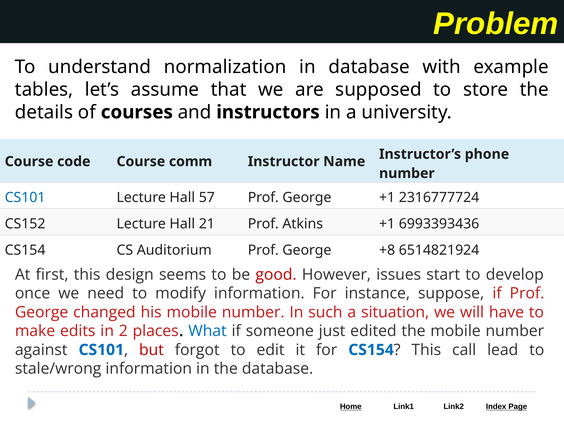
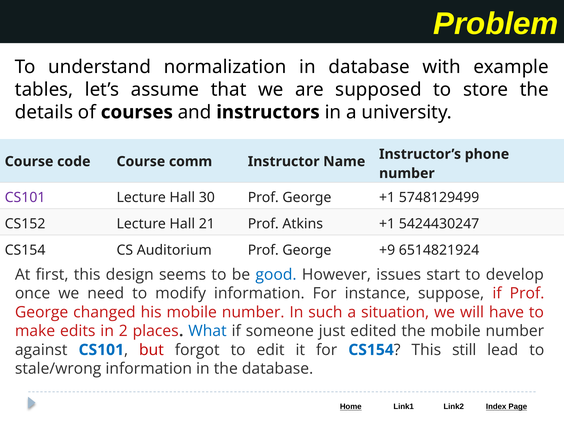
CS101 at (25, 197) colour: blue -> purple
57: 57 -> 30
2316777724: 2316777724 -> 5748129499
6993393436: 6993393436 -> 5424430247
+8: +8 -> +9
good colour: red -> blue
call: call -> still
